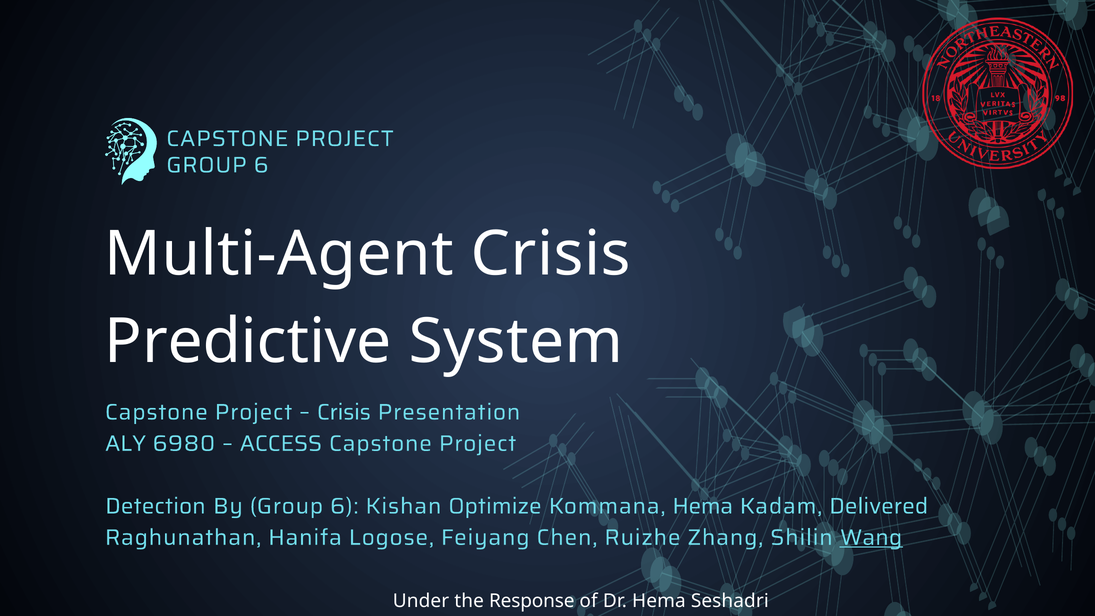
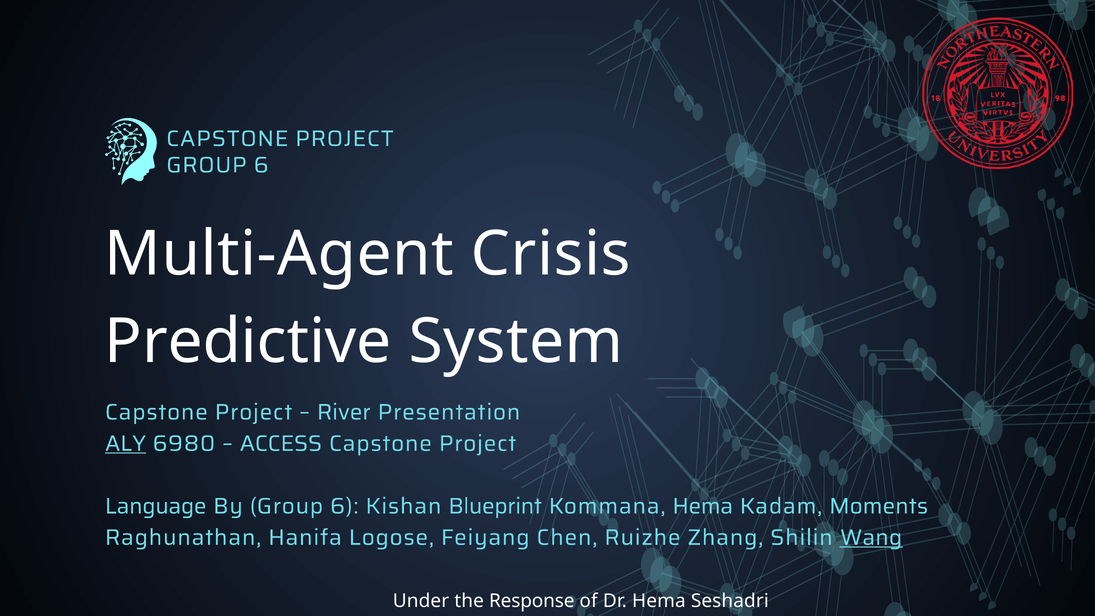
Crisis at (344, 412): Crisis -> River
ALY underline: none -> present
Detection: Detection -> Language
Optimize: Optimize -> Blueprint
Delivered: Delivered -> Moments
